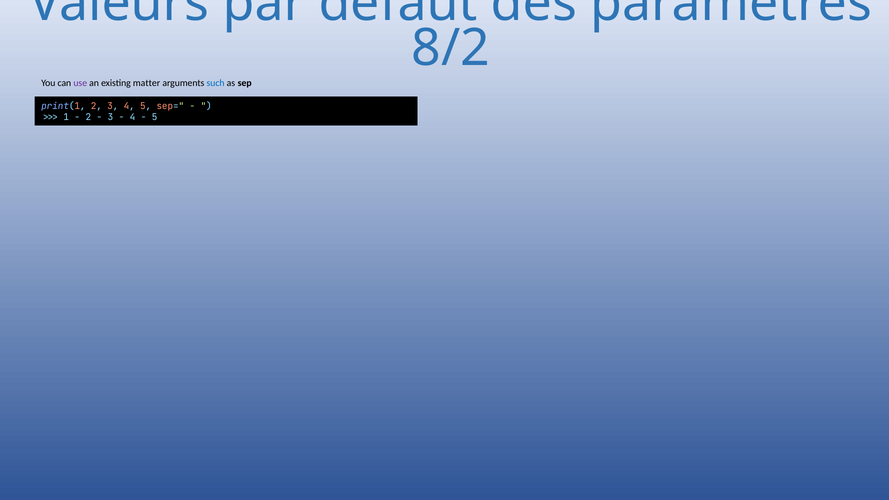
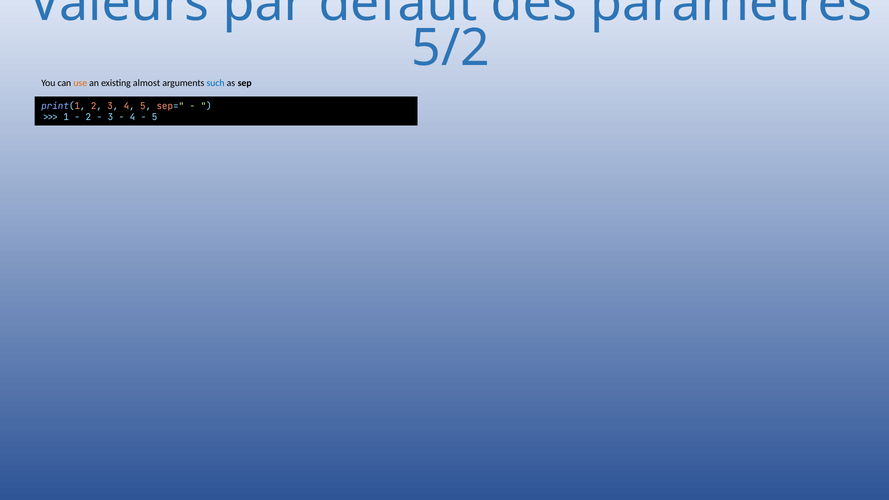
8/2: 8/2 -> 5/2
use colour: purple -> orange
matter: matter -> almost
